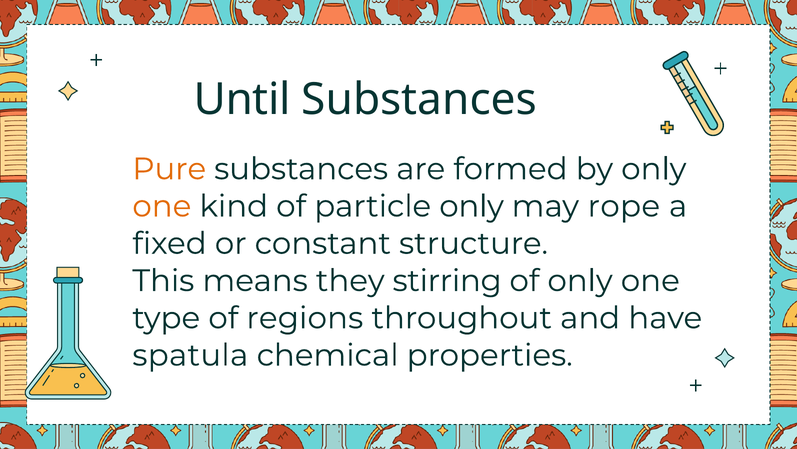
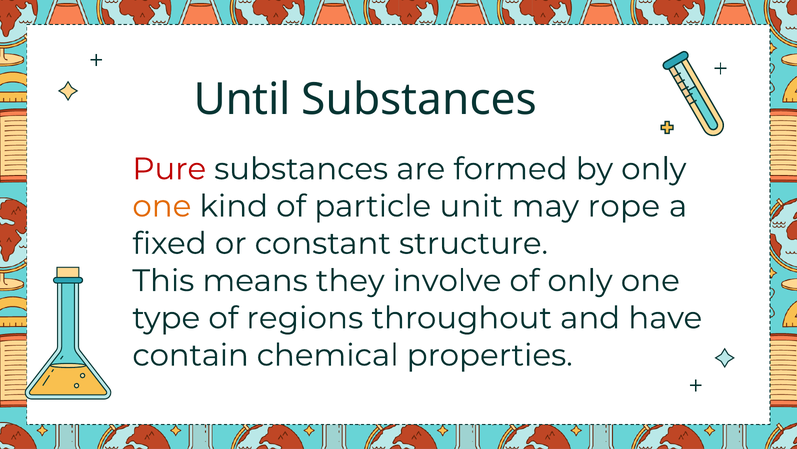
Pure colour: orange -> red
particle only: only -> unit
stirring: stirring -> involve
spatula: spatula -> contain
